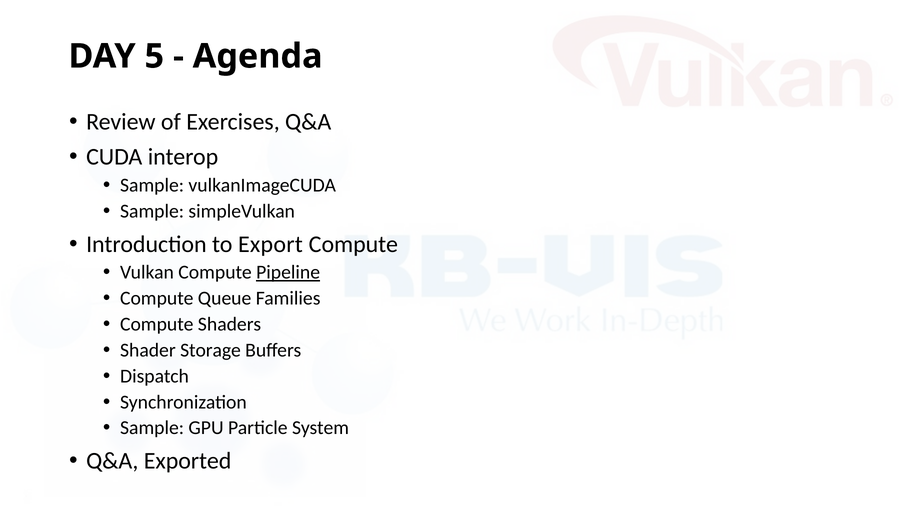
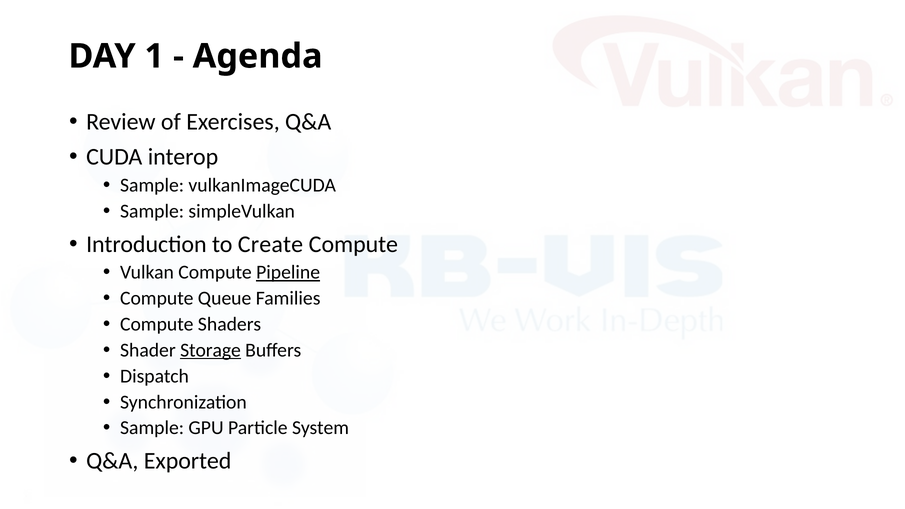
5: 5 -> 1
Export: Export -> Create
Storage underline: none -> present
